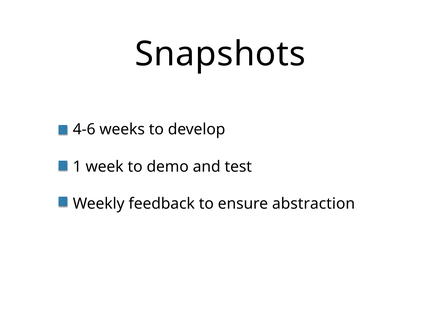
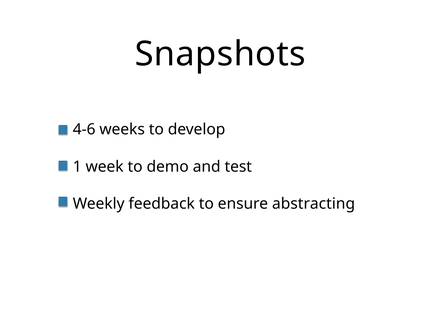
abstraction: abstraction -> abstracting
